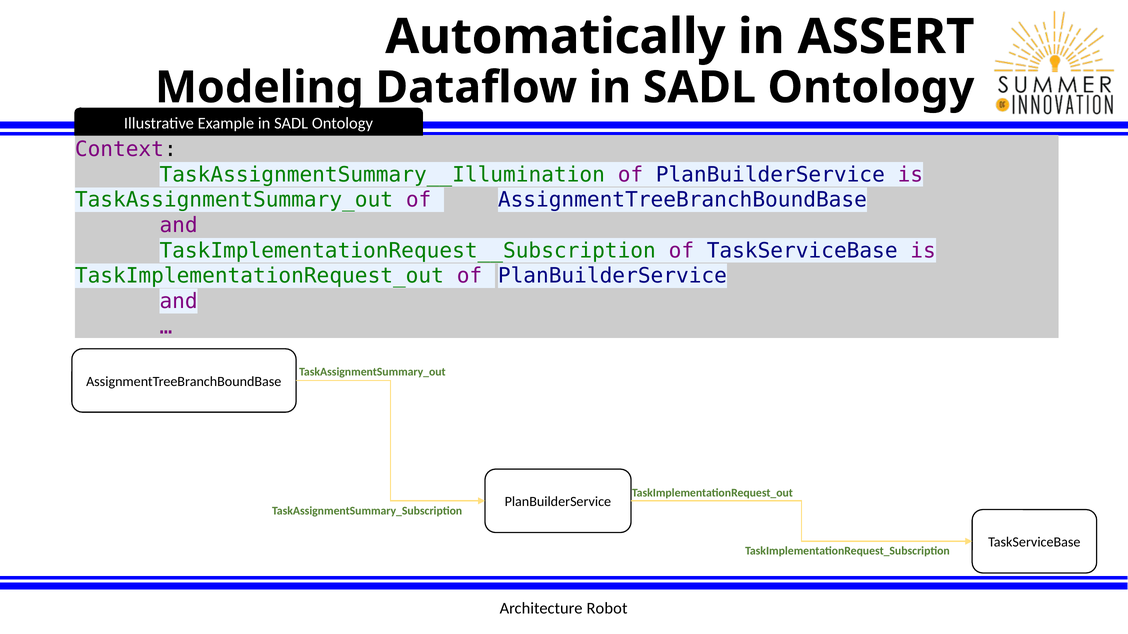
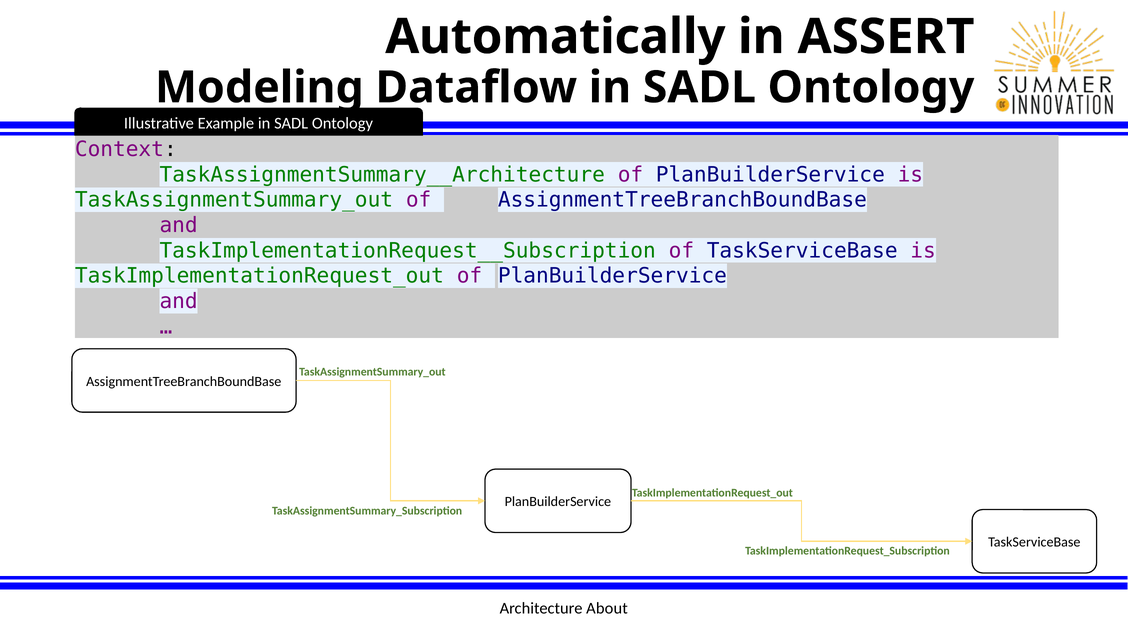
TaskAssignmentSummary__Illumination: TaskAssignmentSummary__Illumination -> TaskAssignmentSummary__Architecture
Robot: Robot -> About
